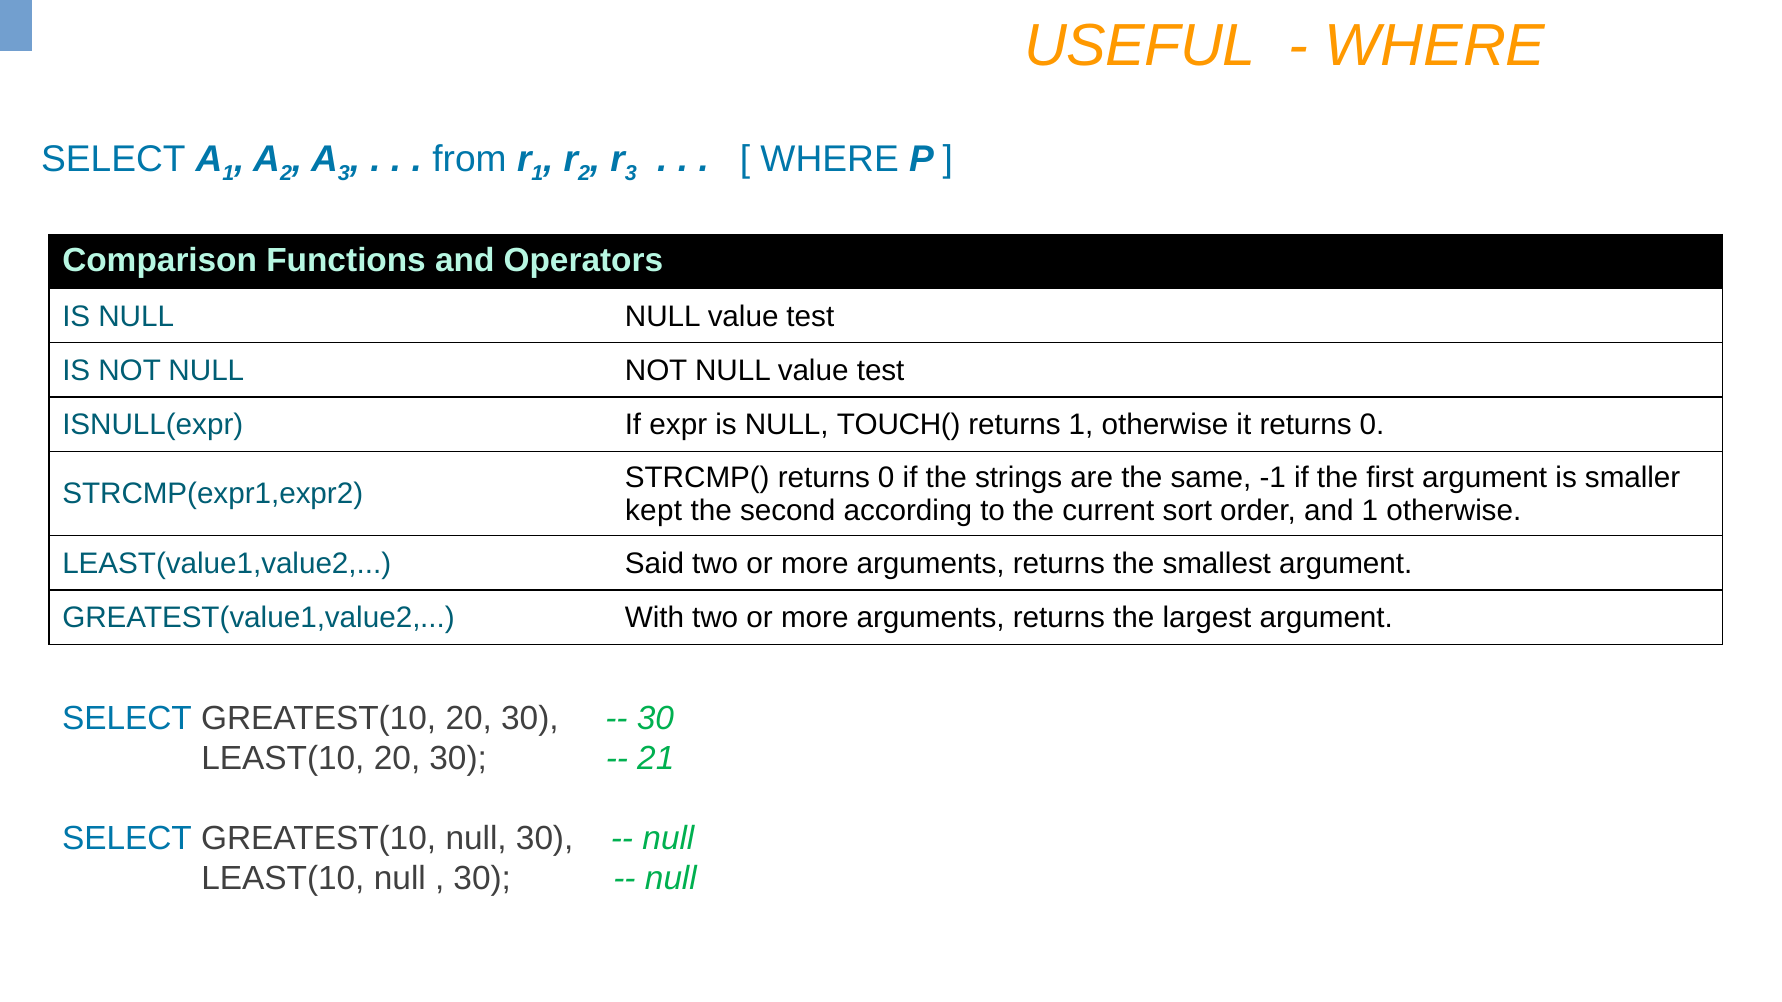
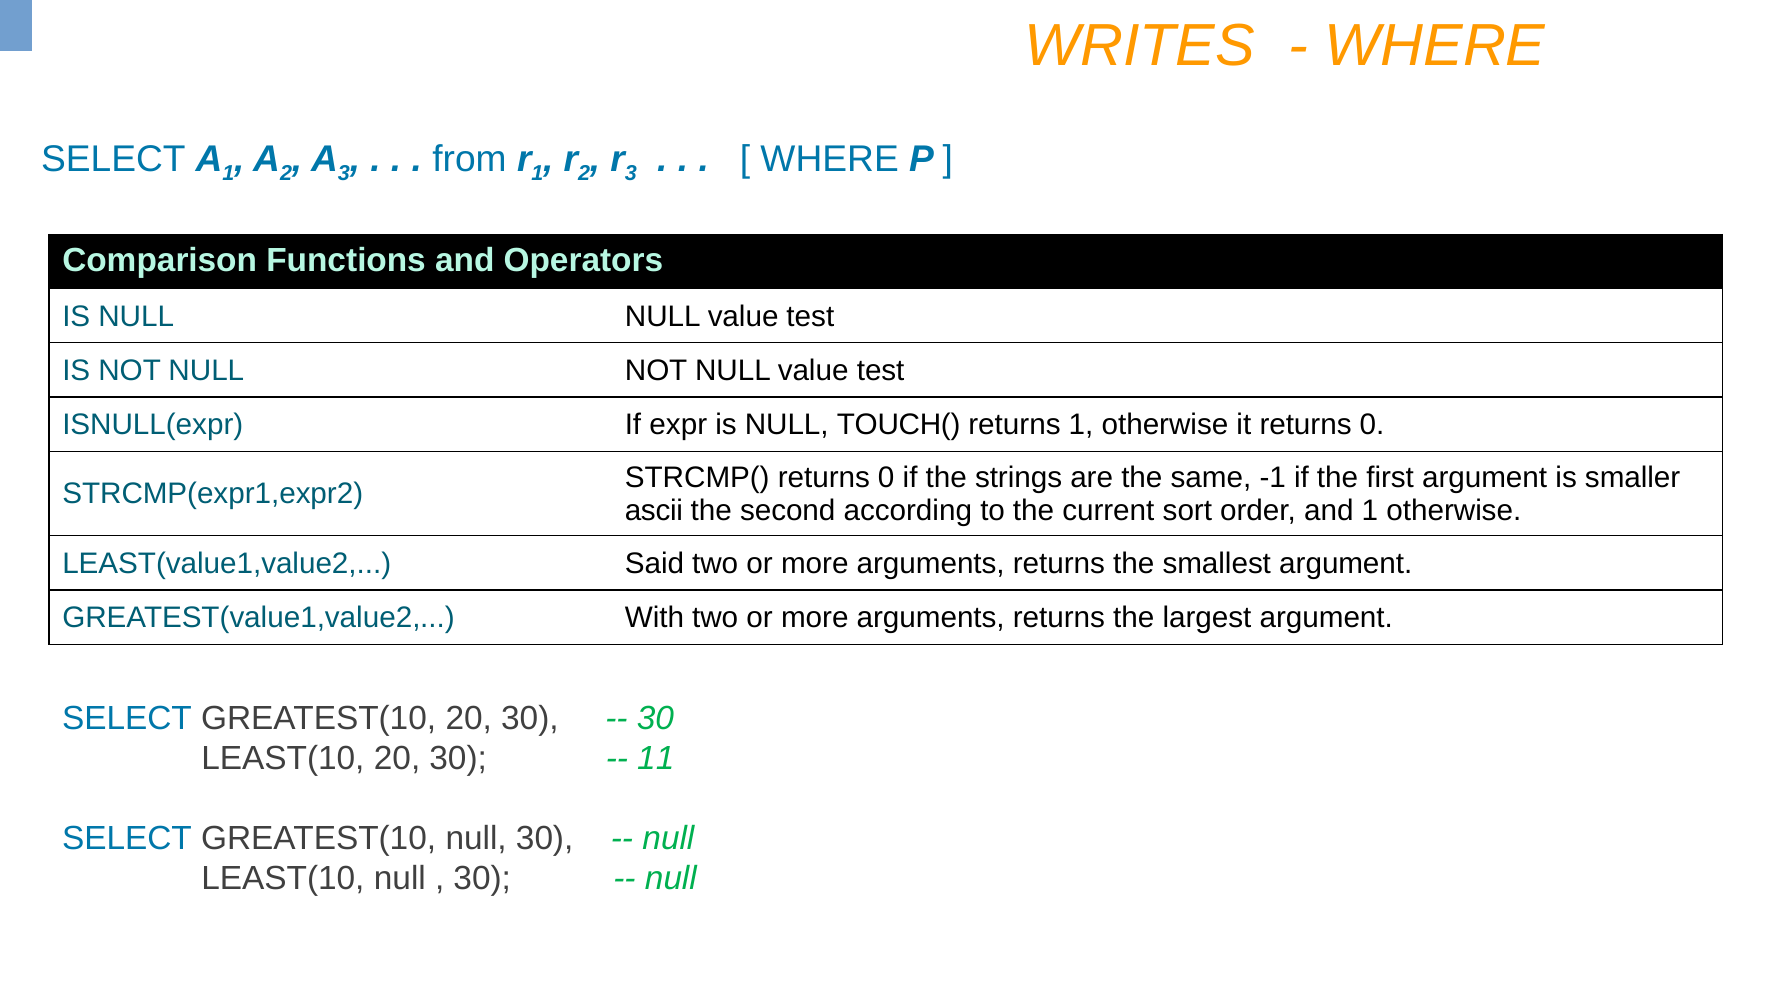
USEFUL: USEFUL -> WRITES
kept: kept -> ascii
21: 21 -> 11
